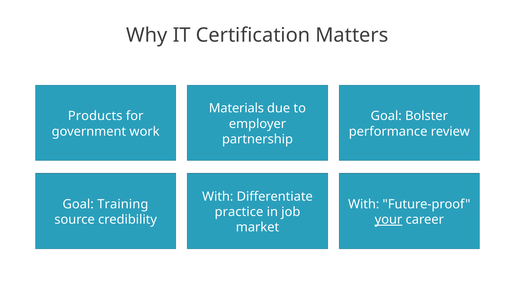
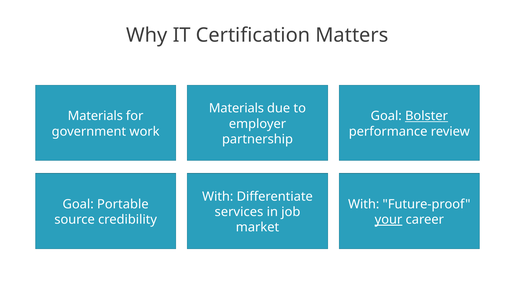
Products at (95, 116): Products -> Materials
Bolster underline: none -> present
Training: Training -> Portable
practice: practice -> services
